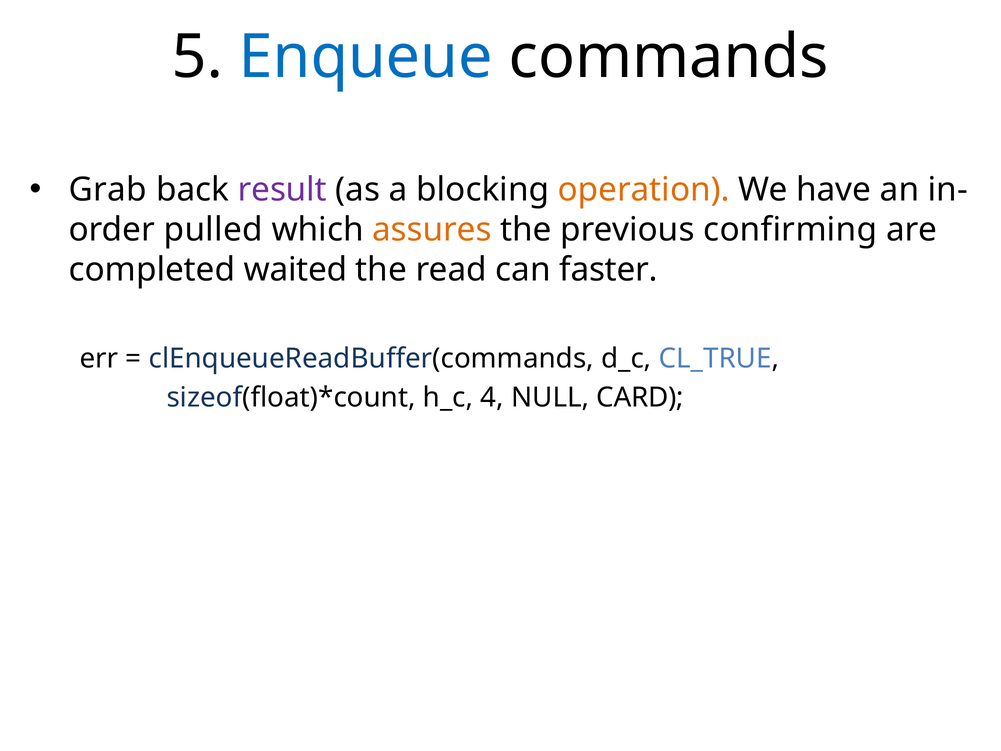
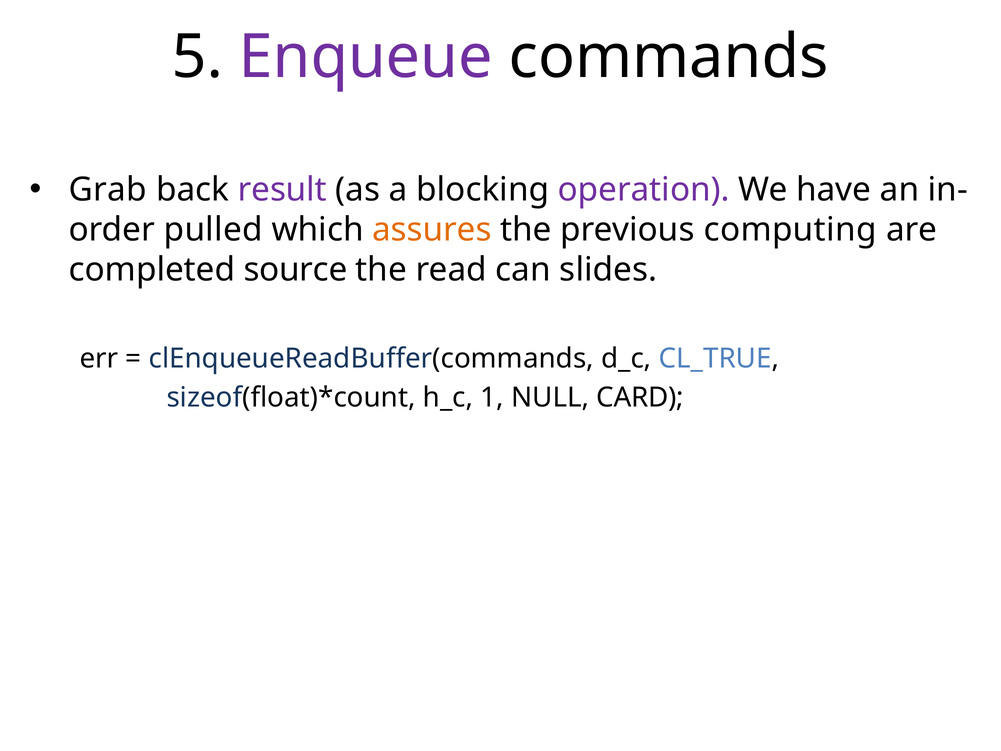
Enqueue colour: blue -> purple
operation colour: orange -> purple
confirming: confirming -> computing
waited: waited -> source
faster: faster -> slides
4: 4 -> 1
